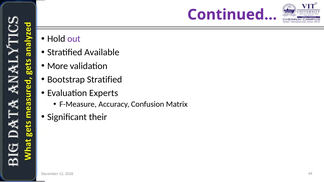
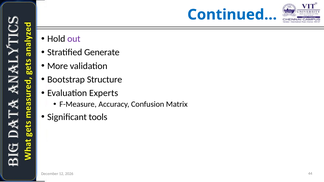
Continued… colour: purple -> blue
Available: Available -> Generate
Bootstrap Stratified: Stratified -> Structure
their: their -> tools
